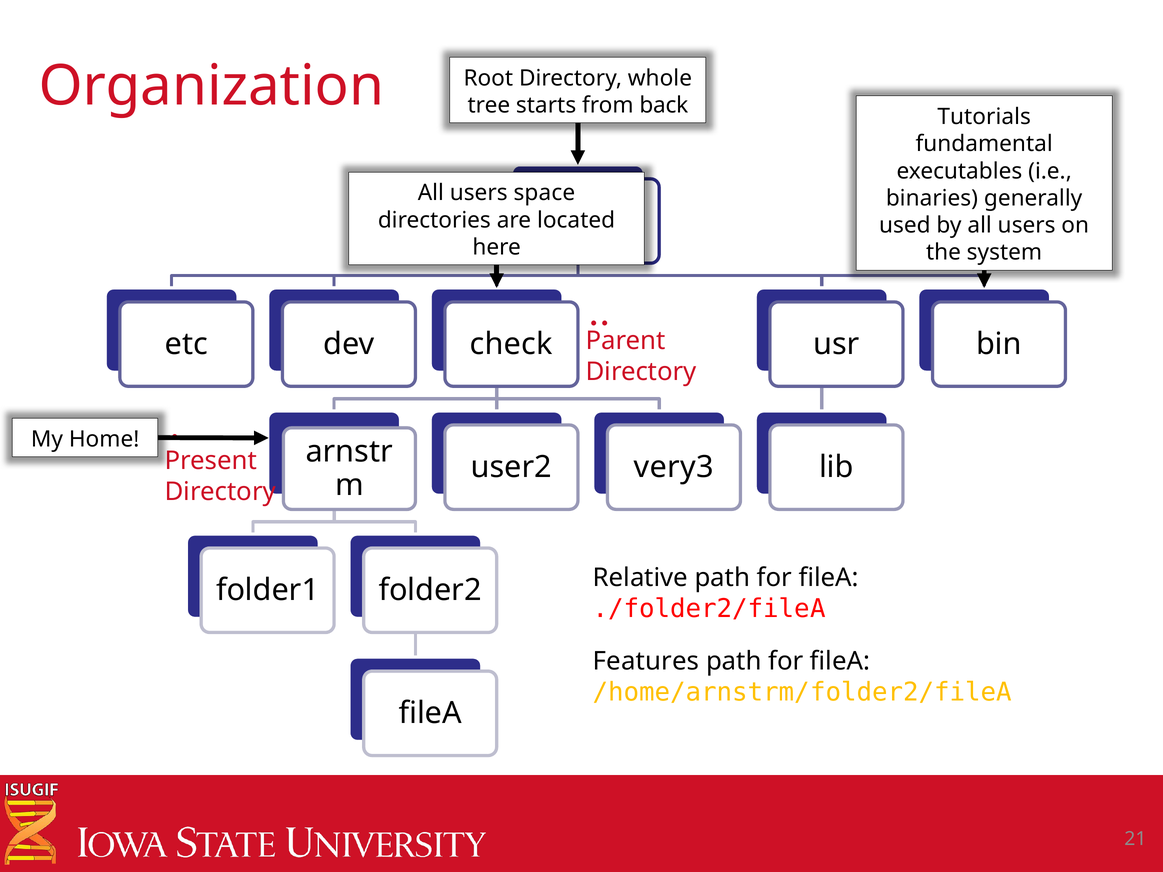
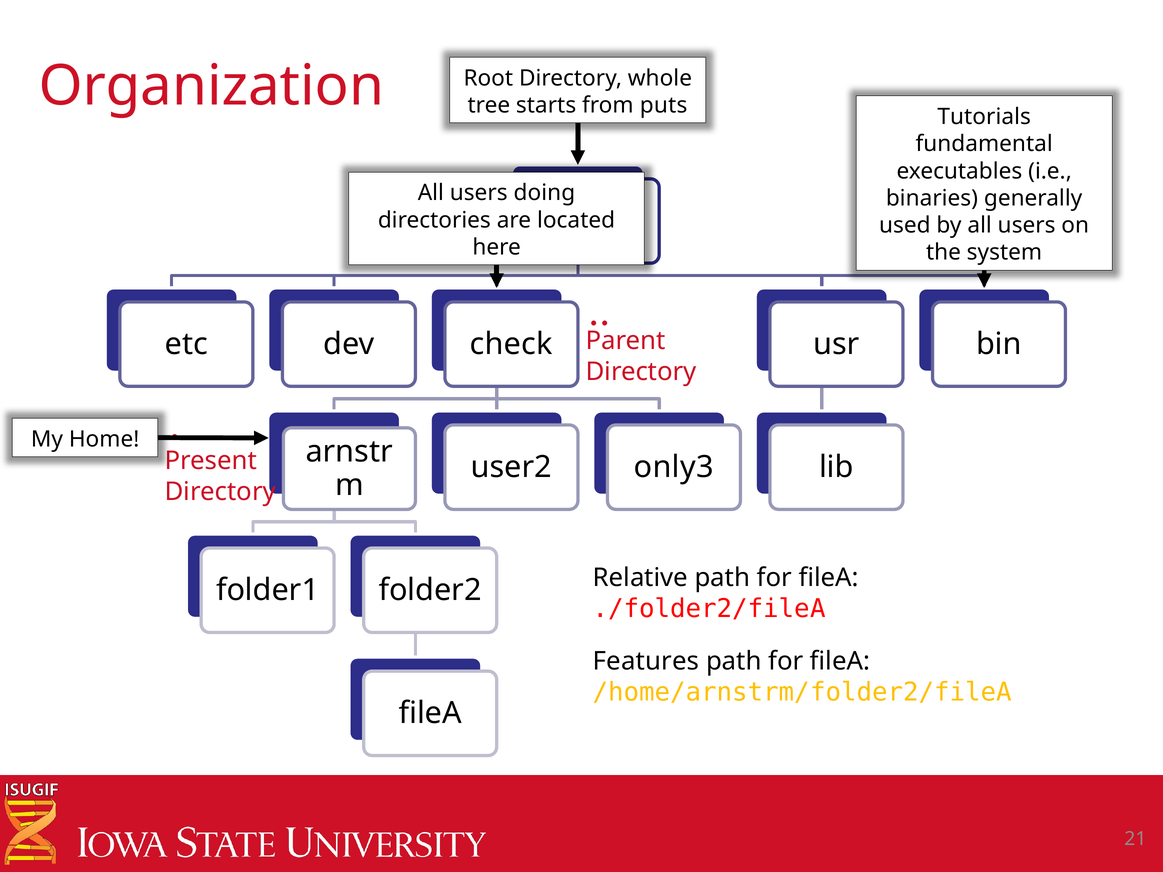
back: back -> puts
space: space -> doing
very3: very3 -> only3
